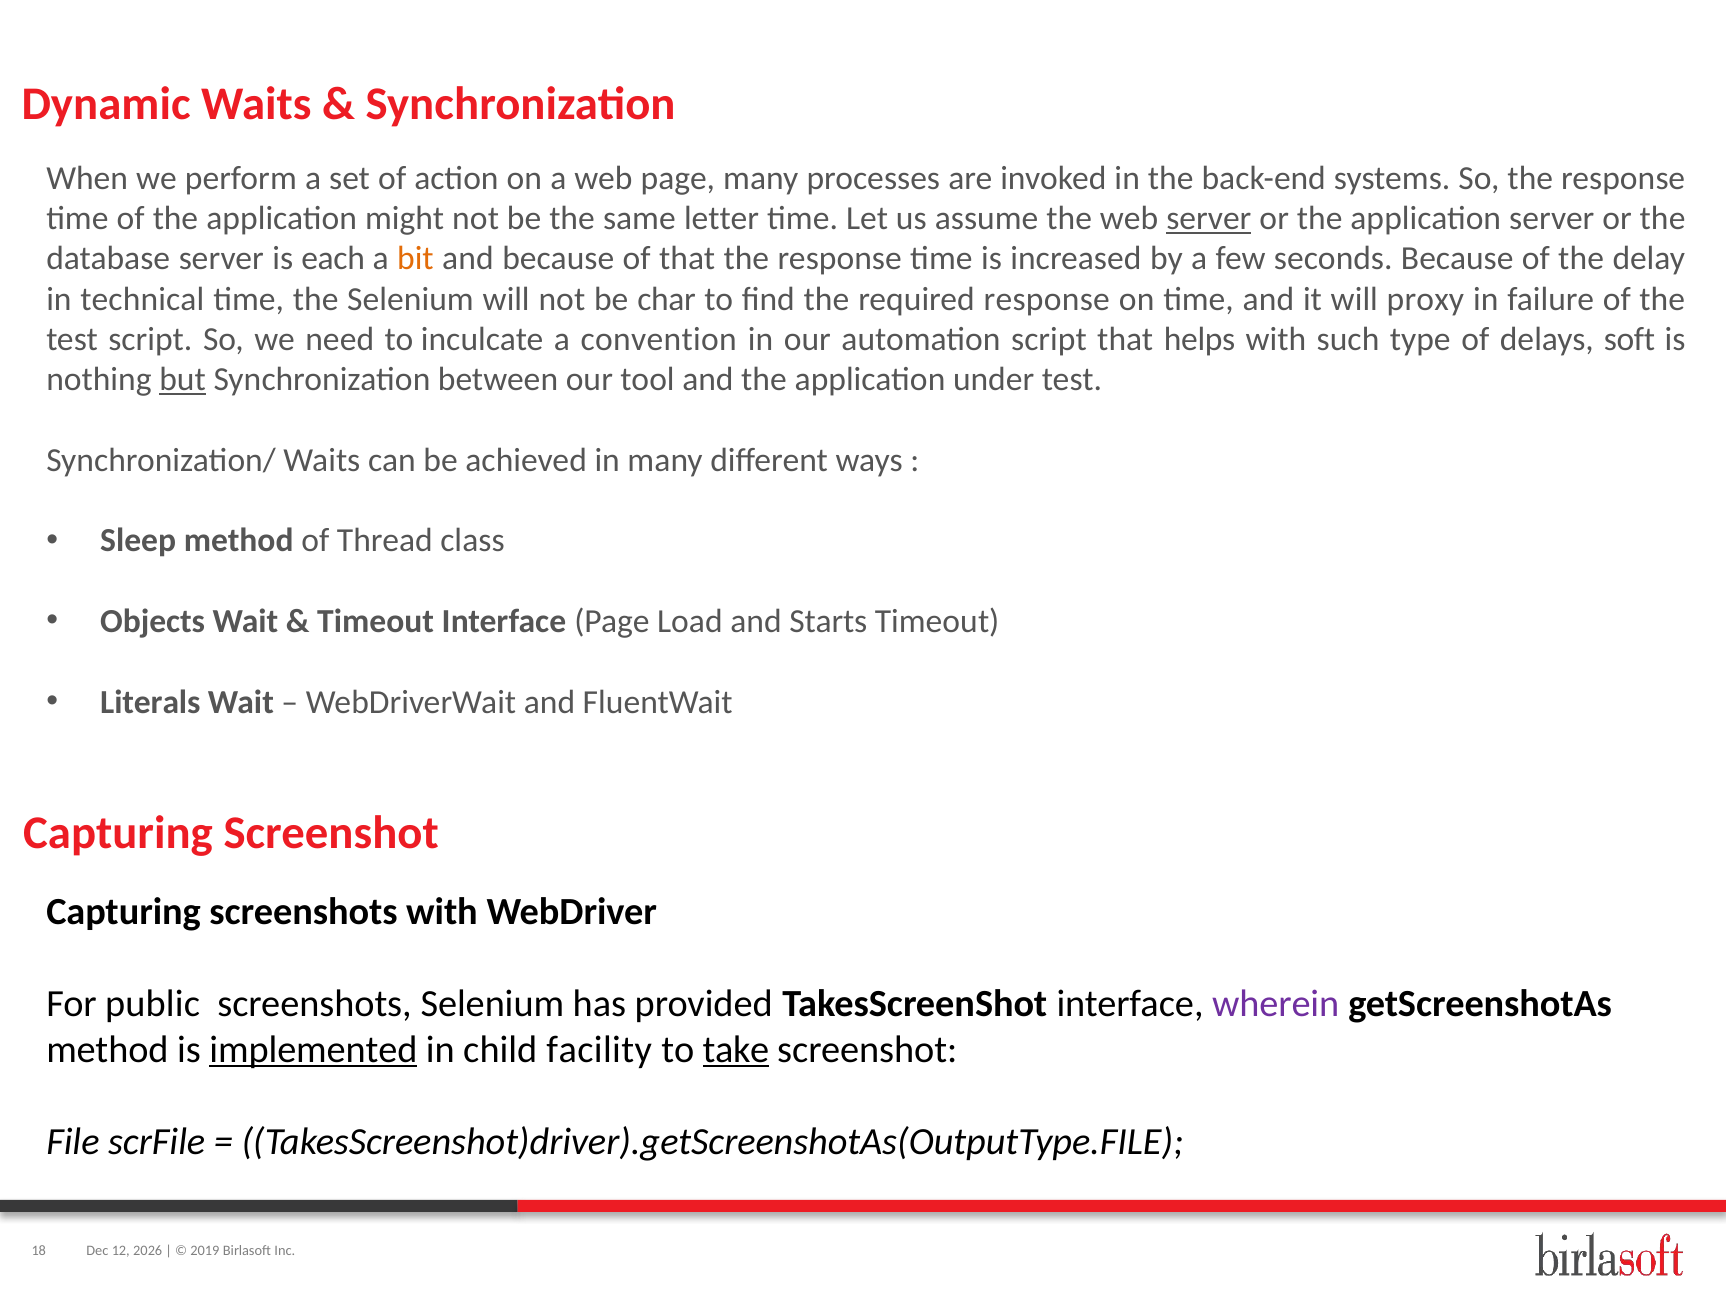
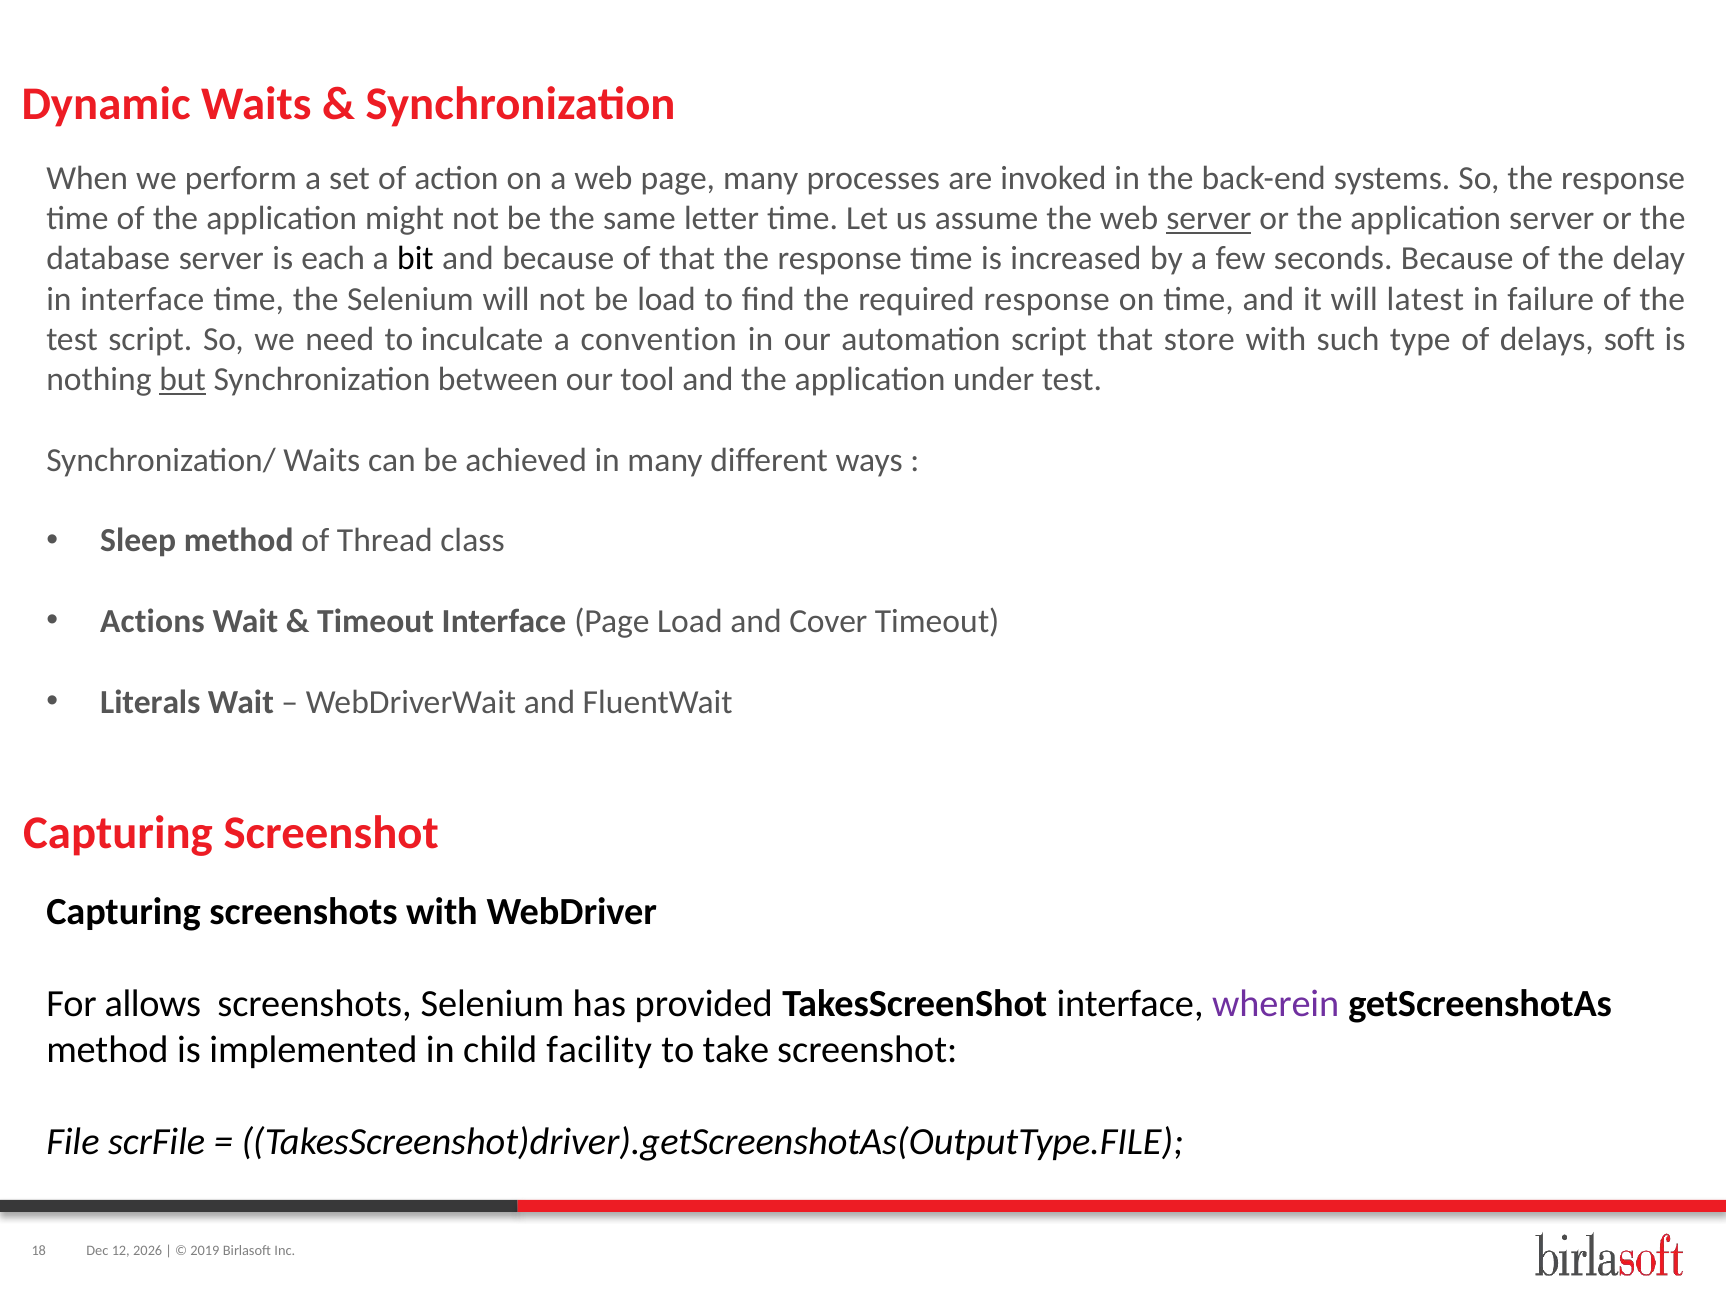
bit colour: orange -> black
in technical: technical -> interface
be char: char -> load
proxy: proxy -> latest
helps: helps -> store
Objects: Objects -> Actions
Starts: Starts -> Cover
public: public -> allows
implemented underline: present -> none
take underline: present -> none
